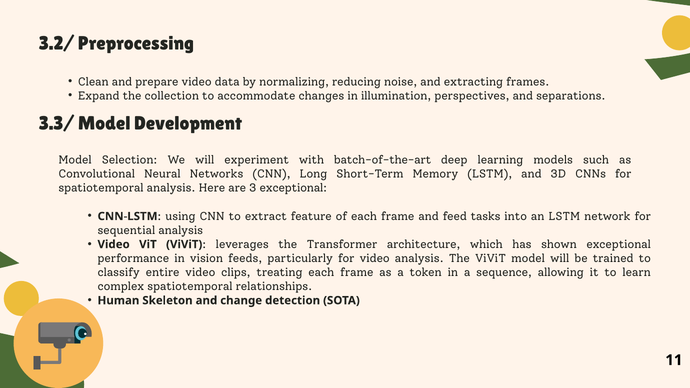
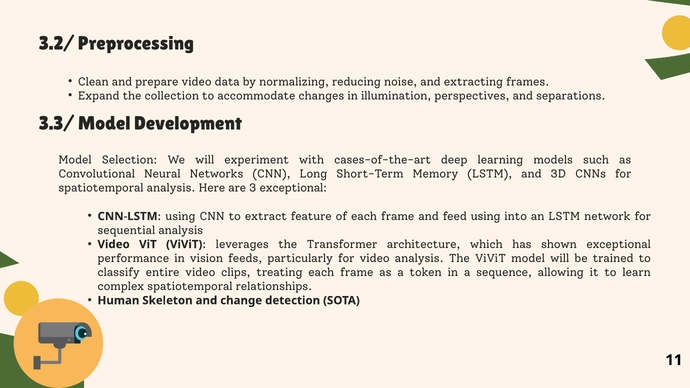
batch-of-the-art: batch-of-the-art -> cases-of-the-art
feed tasks: tasks -> using
